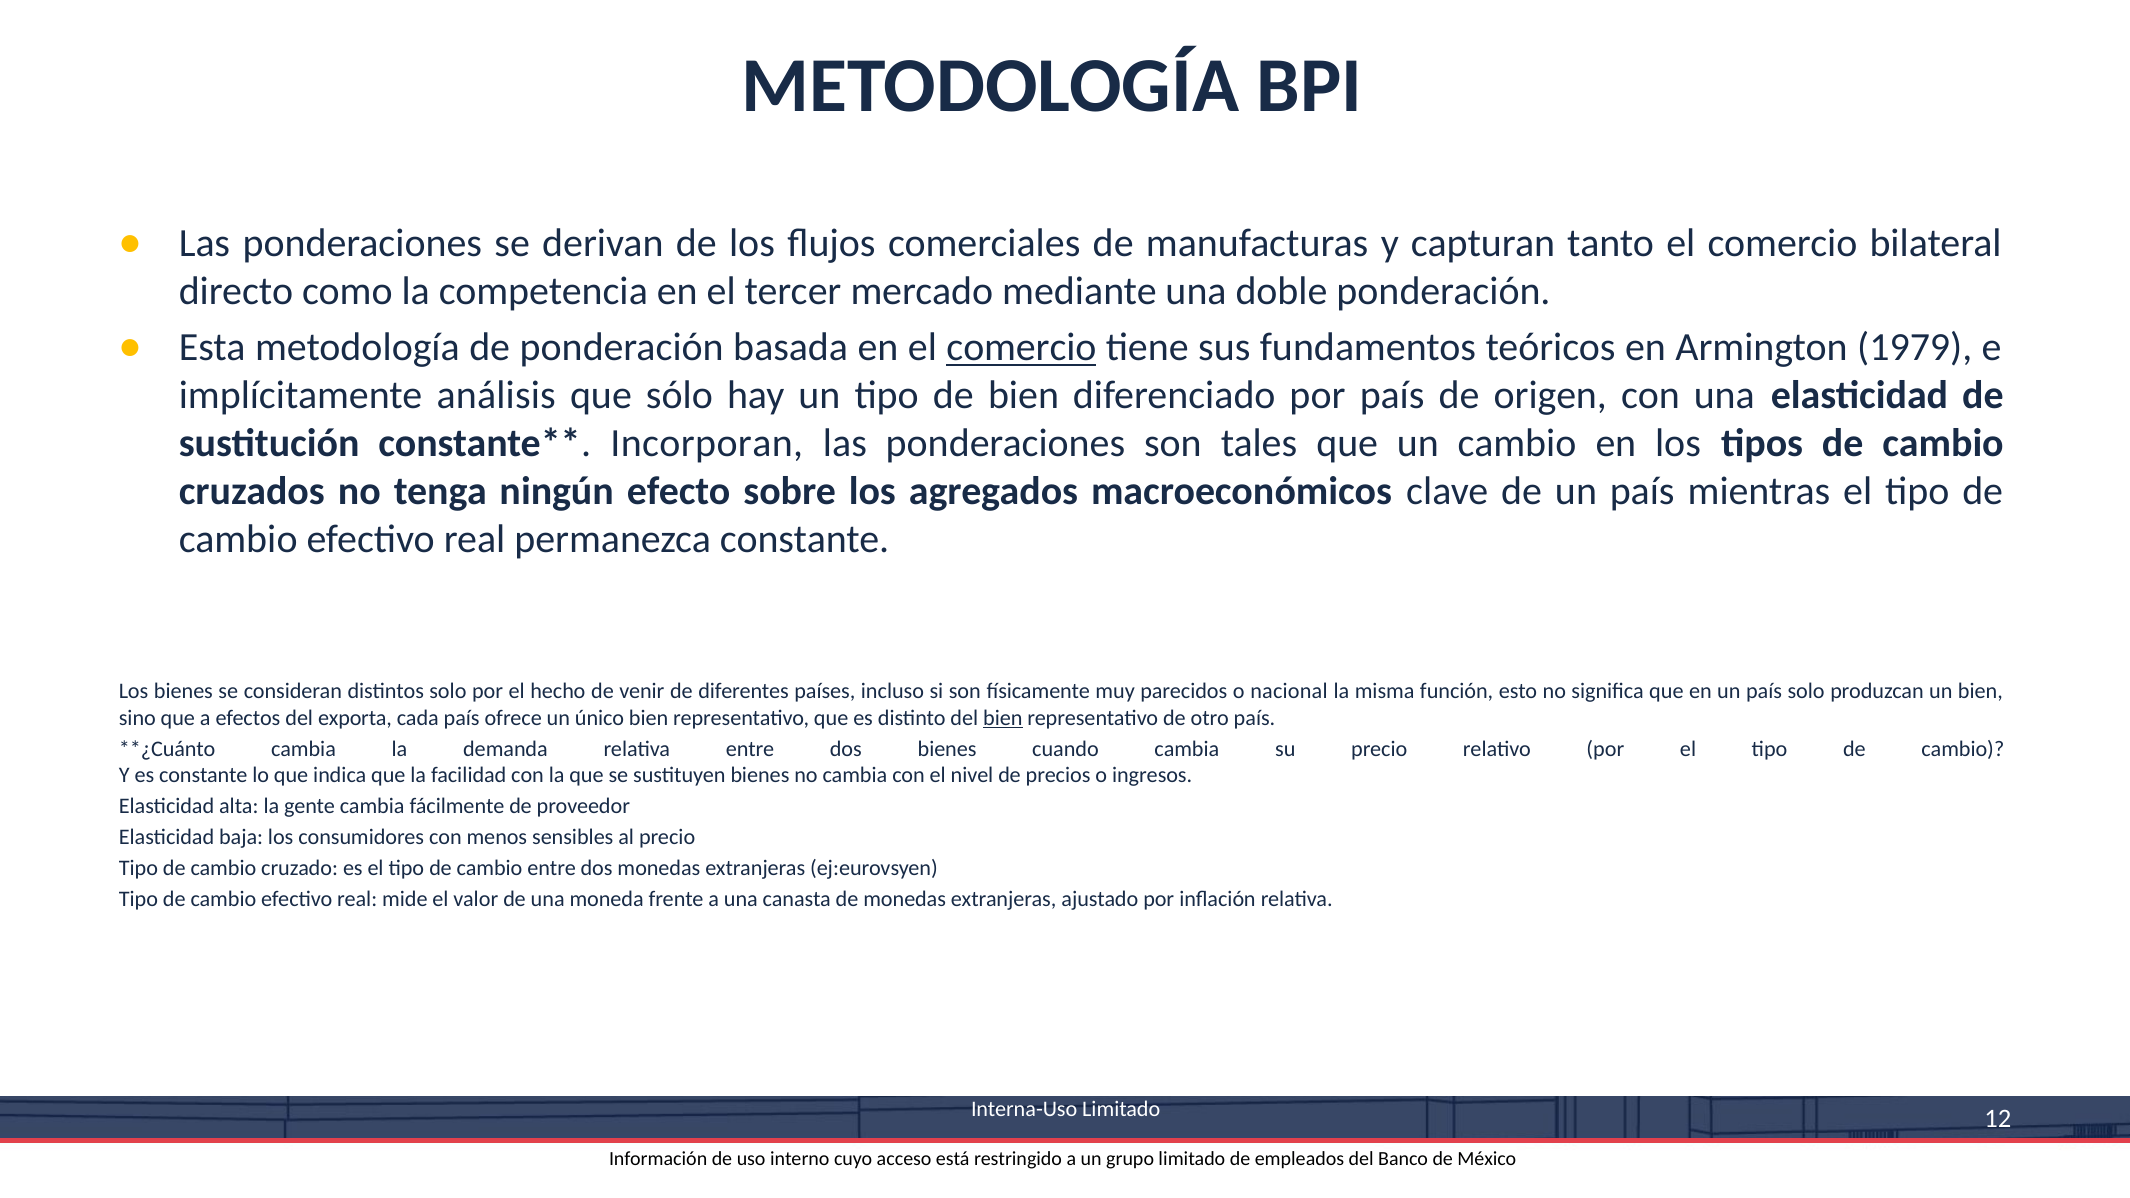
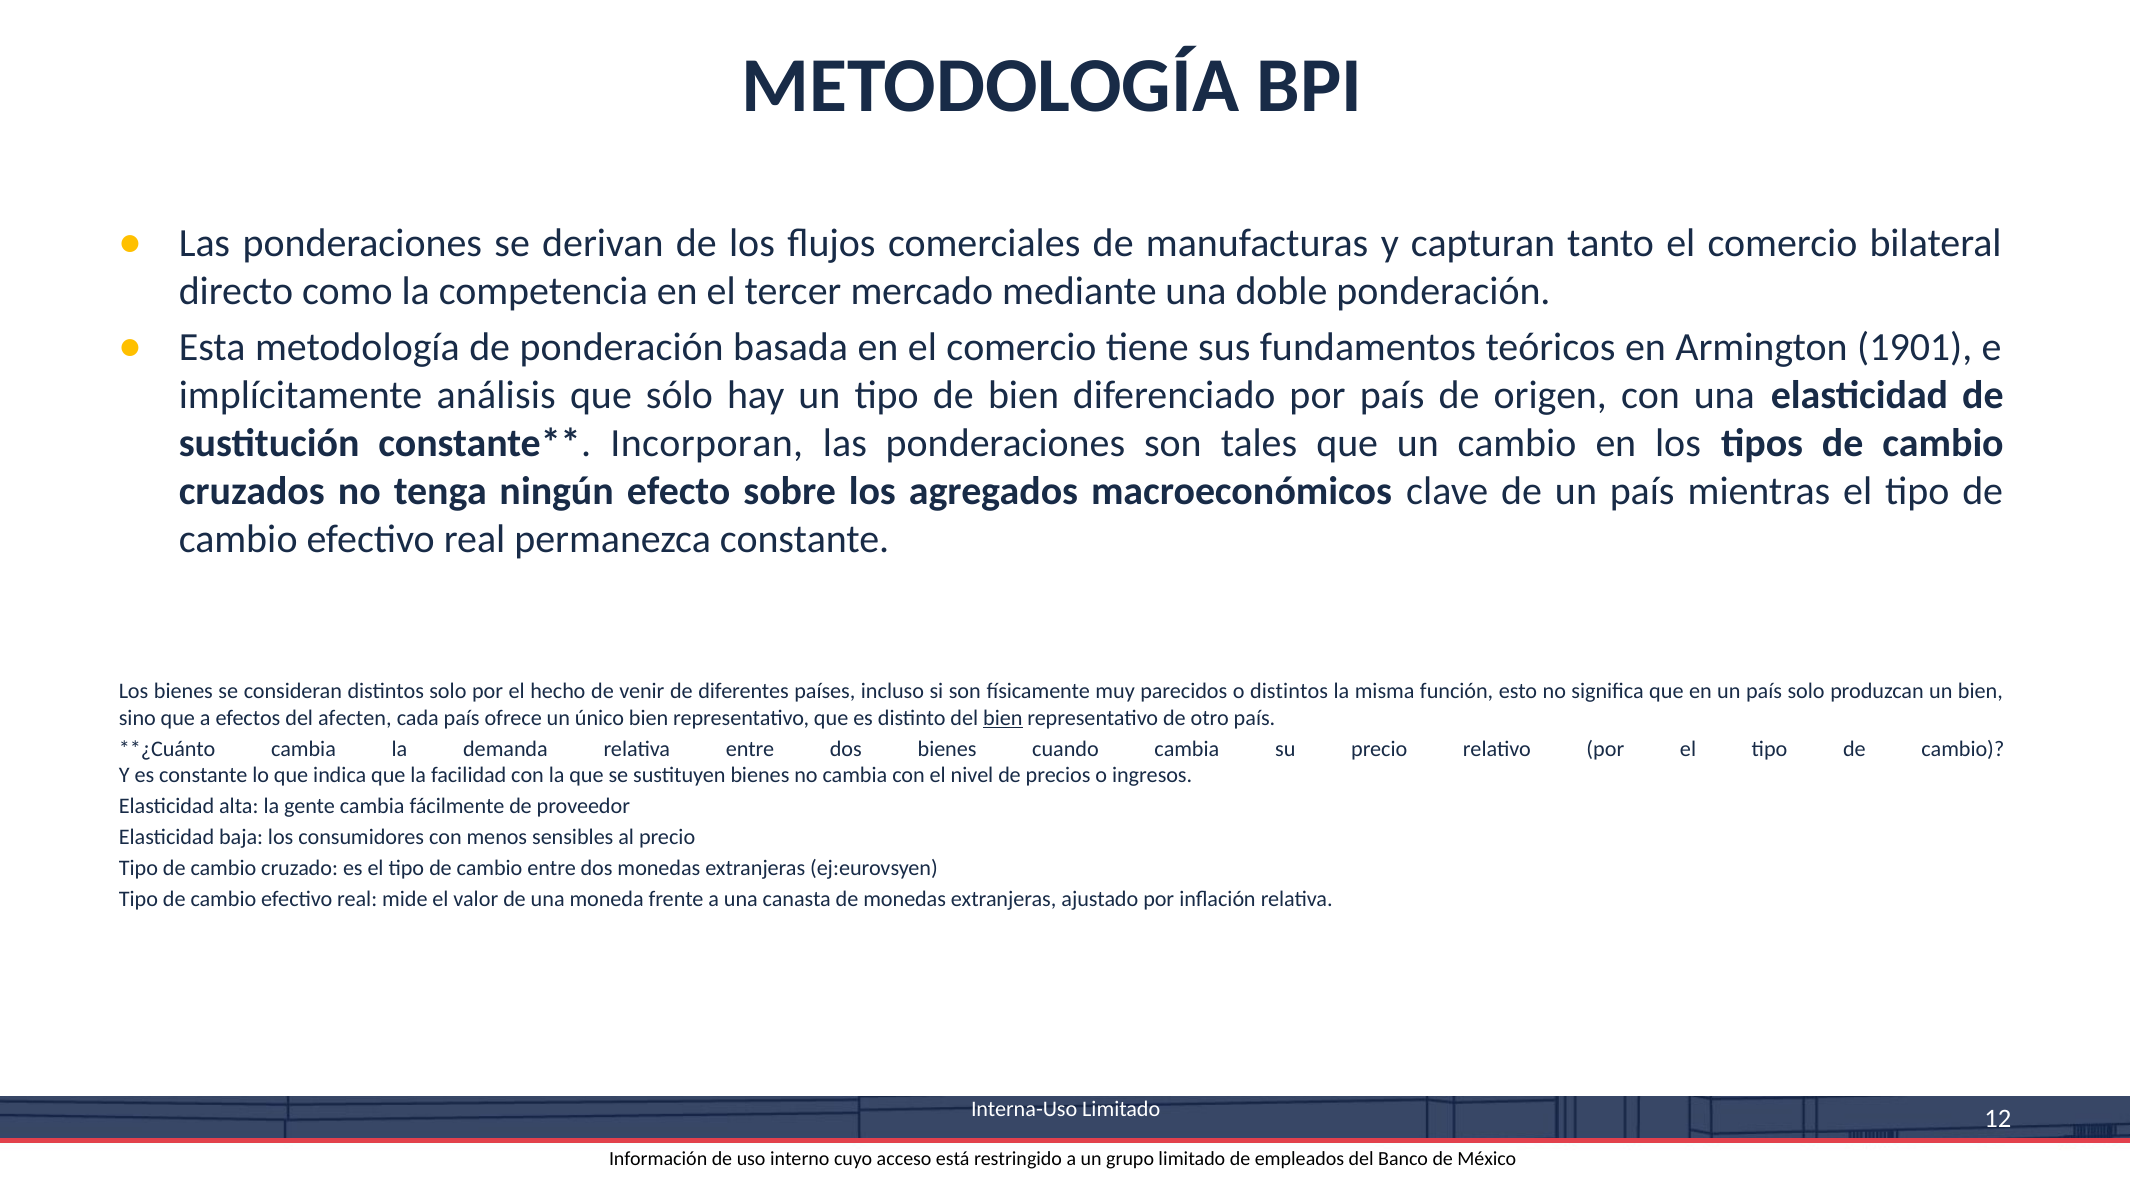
comercio at (1021, 348) underline: present -> none
1979: 1979 -> 1901
o nacional: nacional -> distintos
exporta: exporta -> afecten
